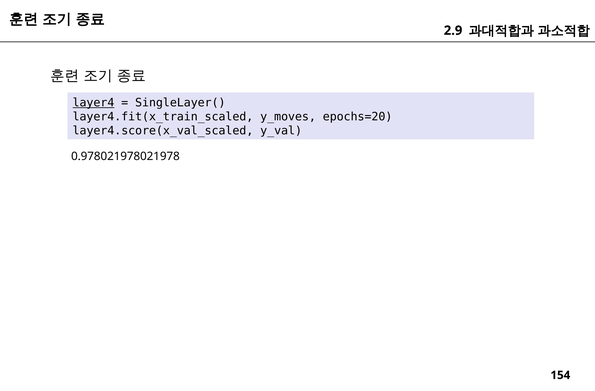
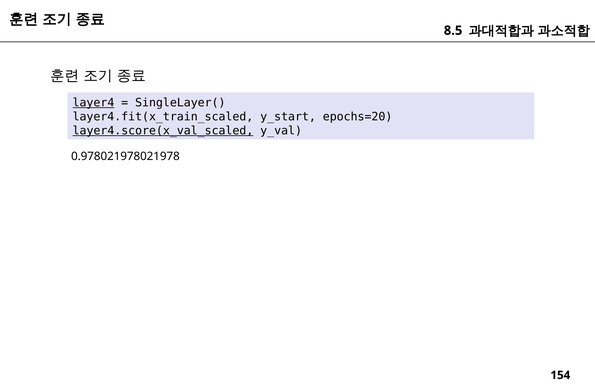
2.9: 2.9 -> 8.5
y_moves: y_moves -> y_start
layer4.score(x_val_scaled underline: none -> present
